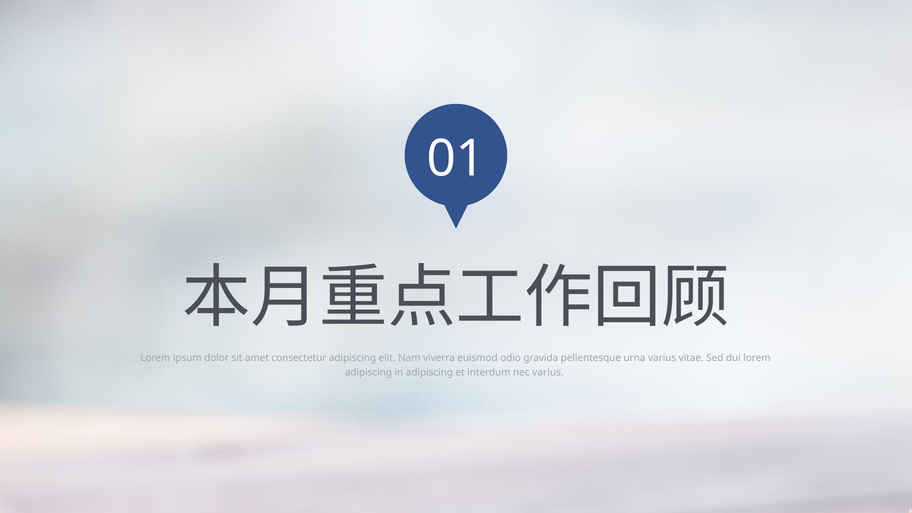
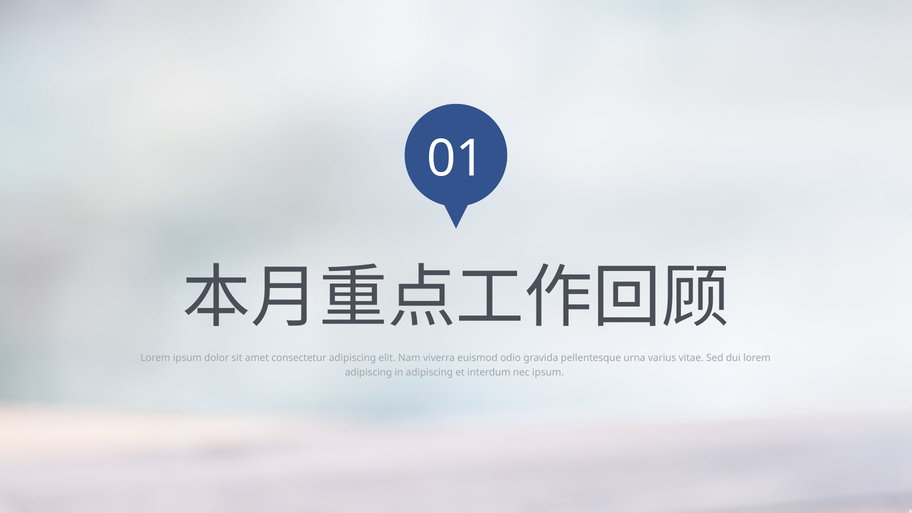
nec varius: varius -> ipsum
